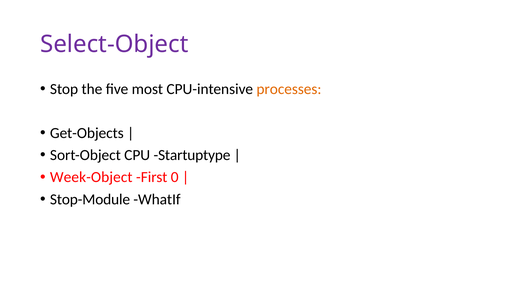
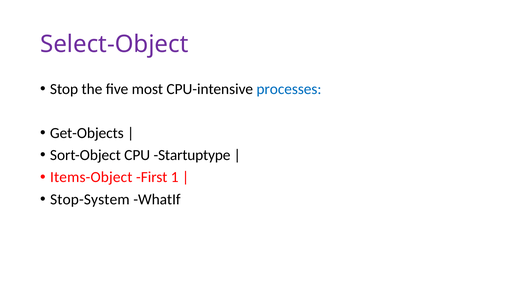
processes colour: orange -> blue
Week-Object: Week-Object -> Items-Object
0: 0 -> 1
Stop-Module: Stop-Module -> Stop-System
